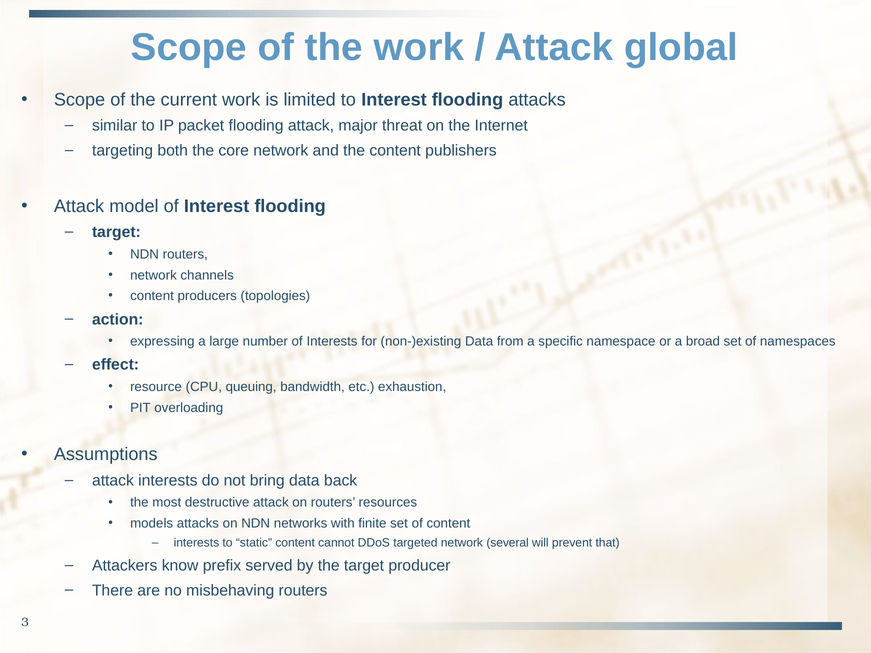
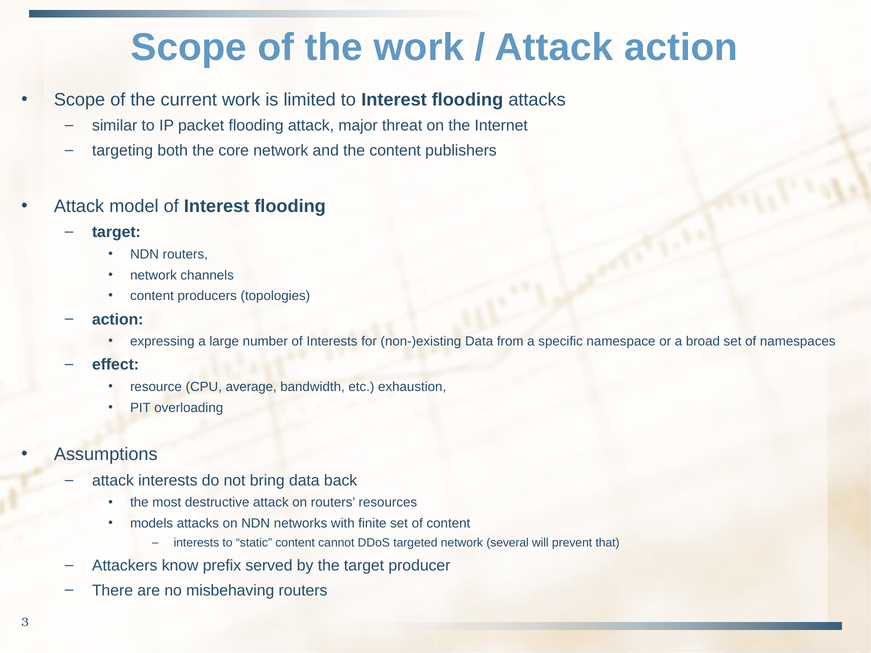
Attack global: global -> action
queuing: queuing -> average
